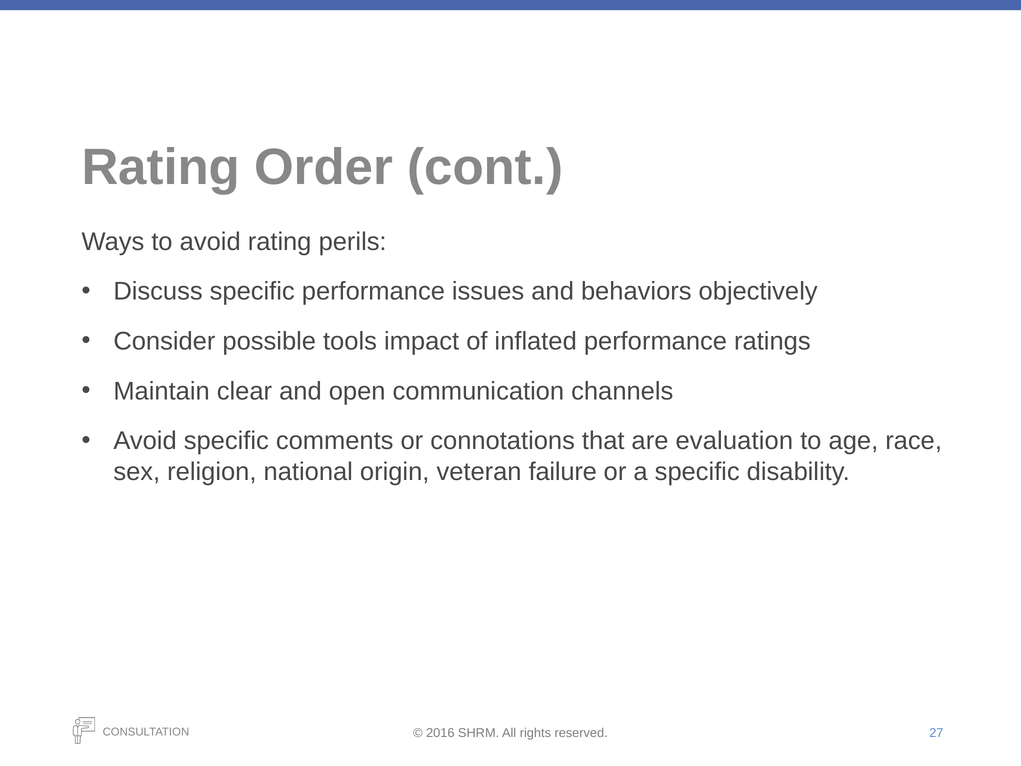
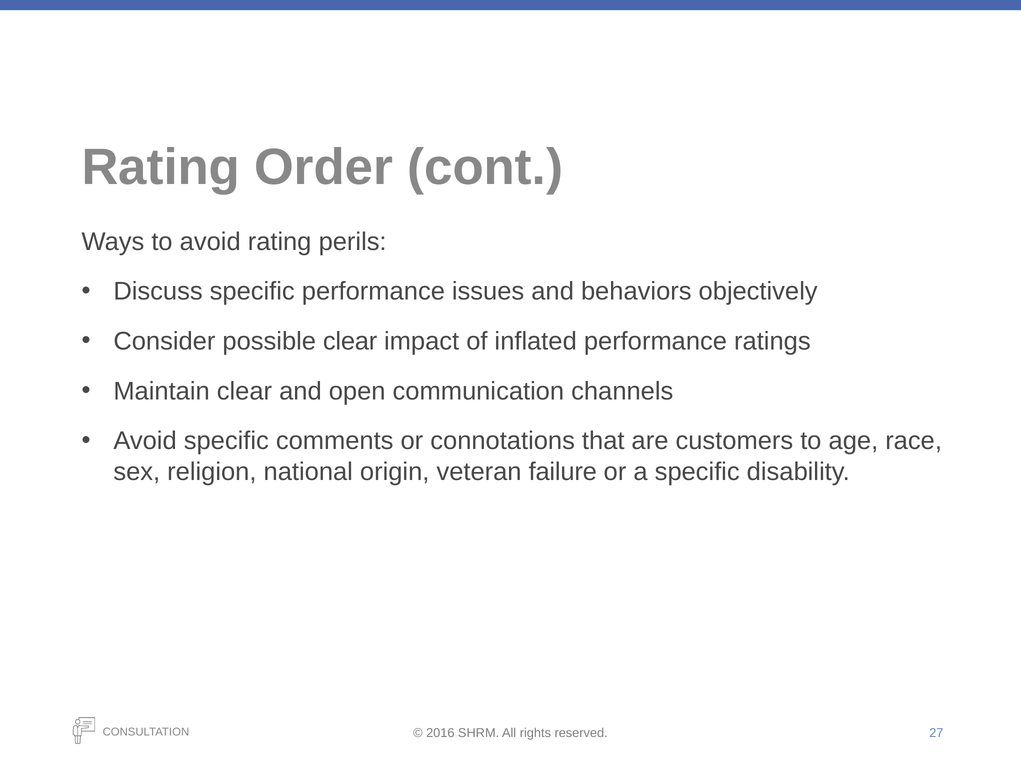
possible tools: tools -> clear
evaluation: evaluation -> customers
